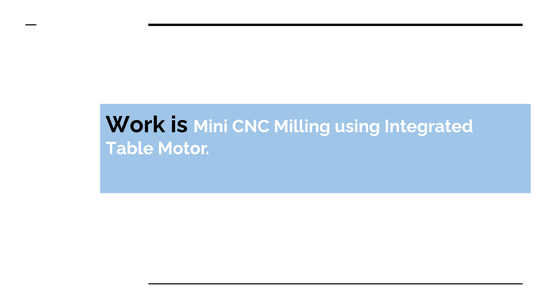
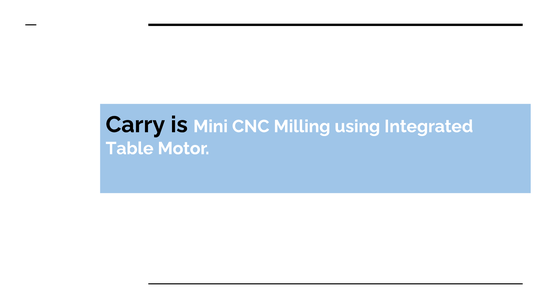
Work: Work -> Carry
